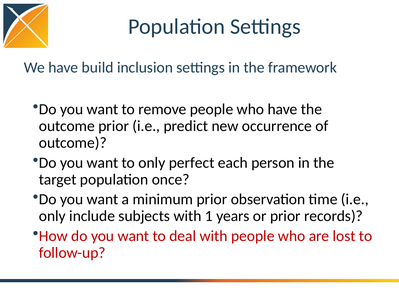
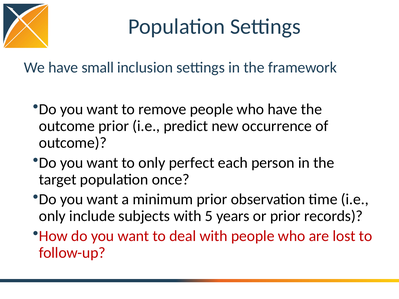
build: build -> small
1: 1 -> 5
